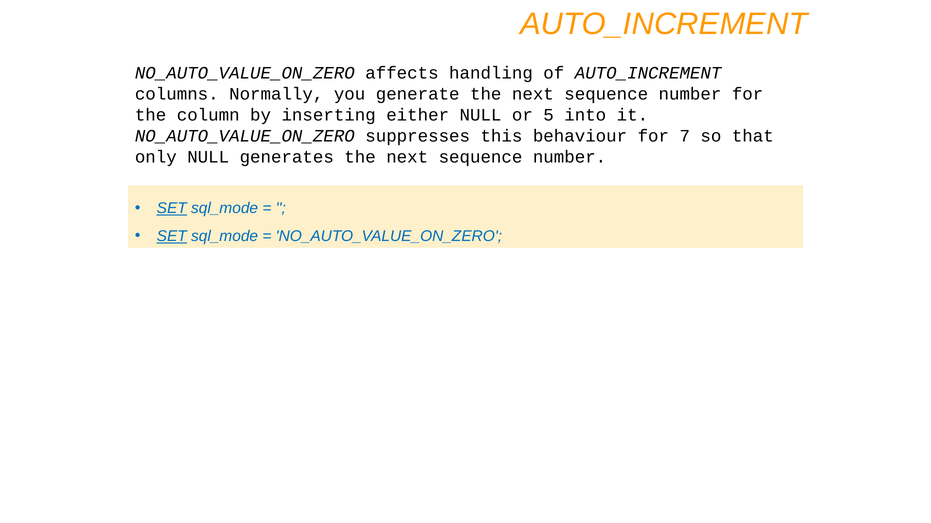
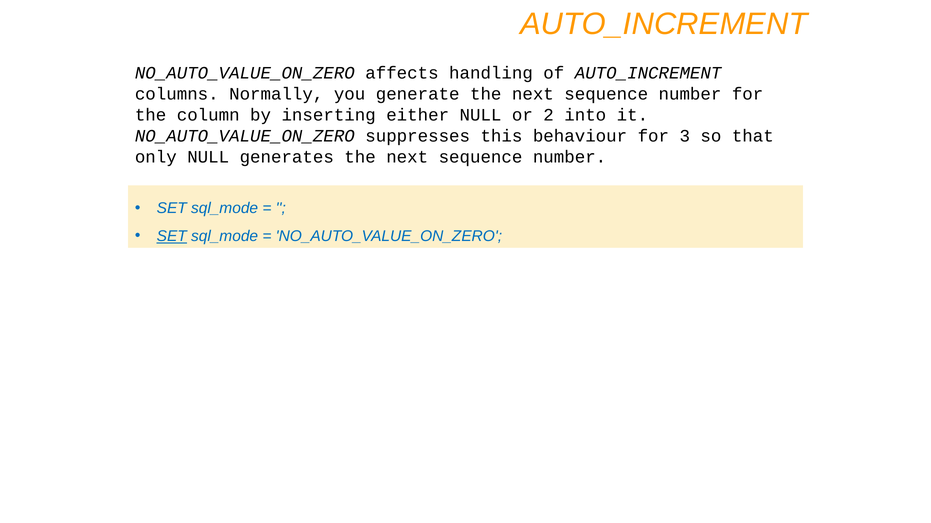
5: 5 -> 2
7: 7 -> 3
SET at (172, 209) underline: present -> none
